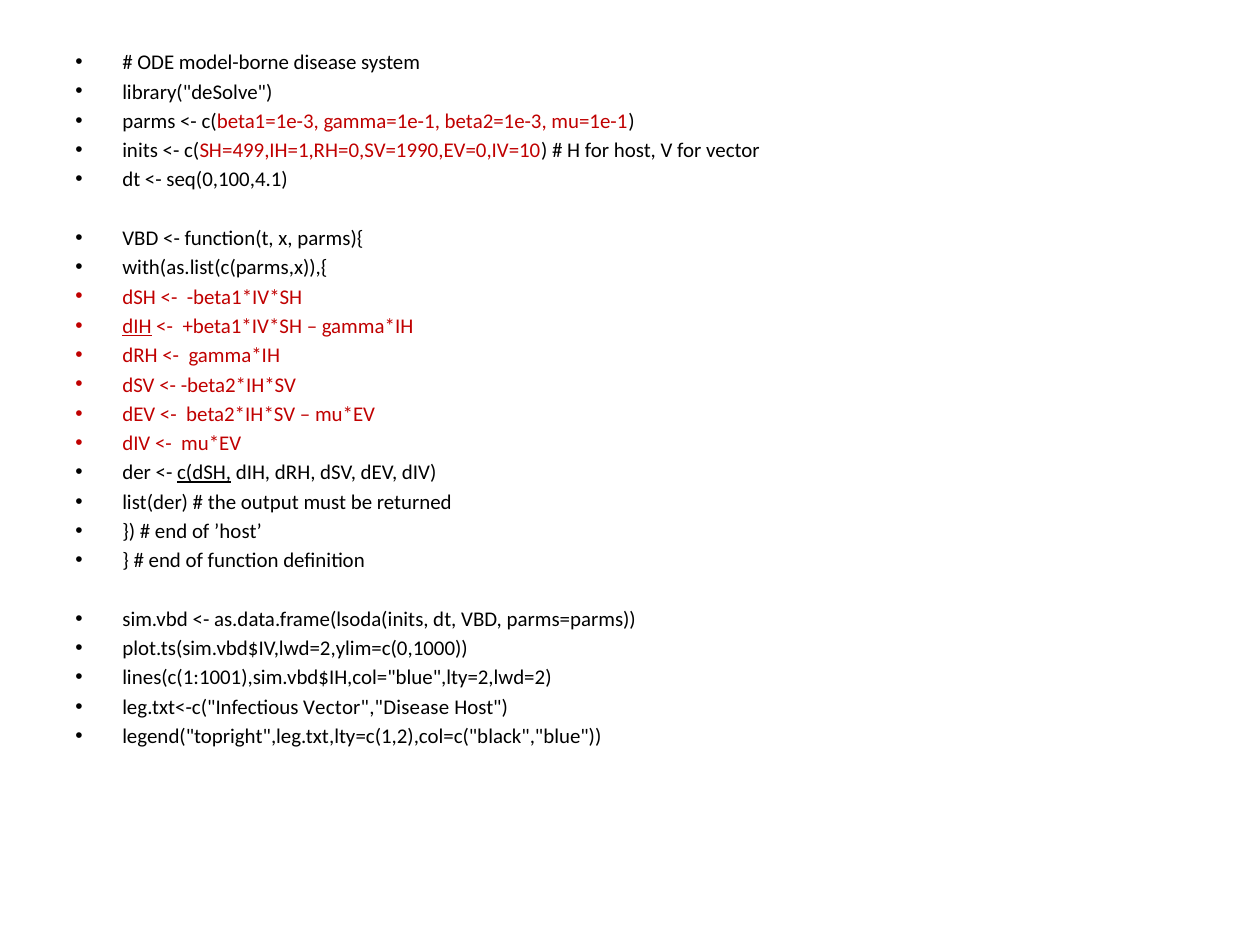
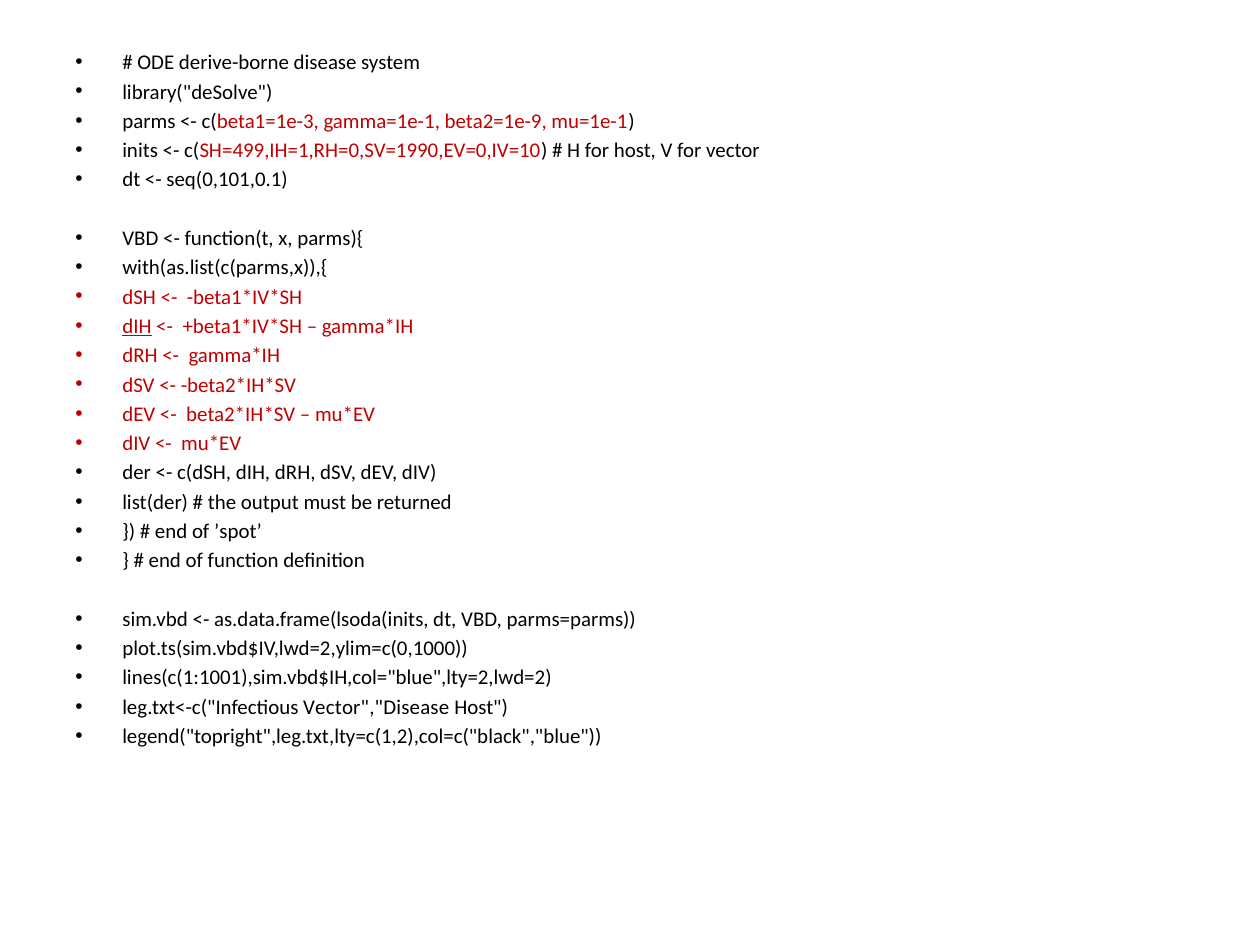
model-borne: model-borne -> derive-borne
beta2=1e-3: beta2=1e-3 -> beta2=1e-9
seq(0,100,4.1: seq(0,100,4.1 -> seq(0,101,0.1
c(dSH underline: present -> none
’host: ’host -> ’spot
